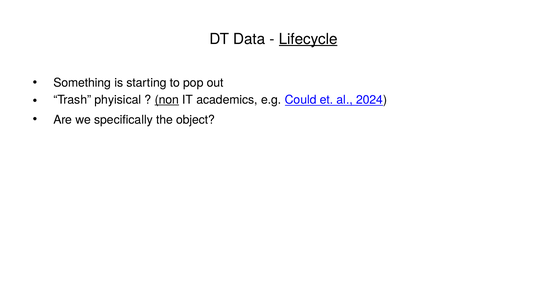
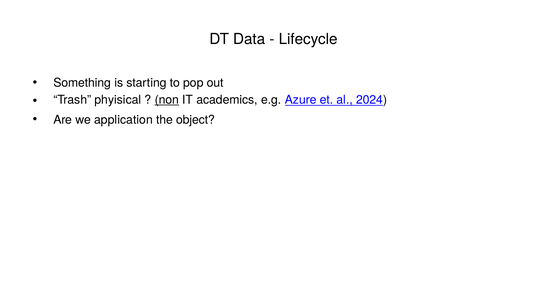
Lifecycle underline: present -> none
Could: Could -> Azure
specifically: specifically -> application
